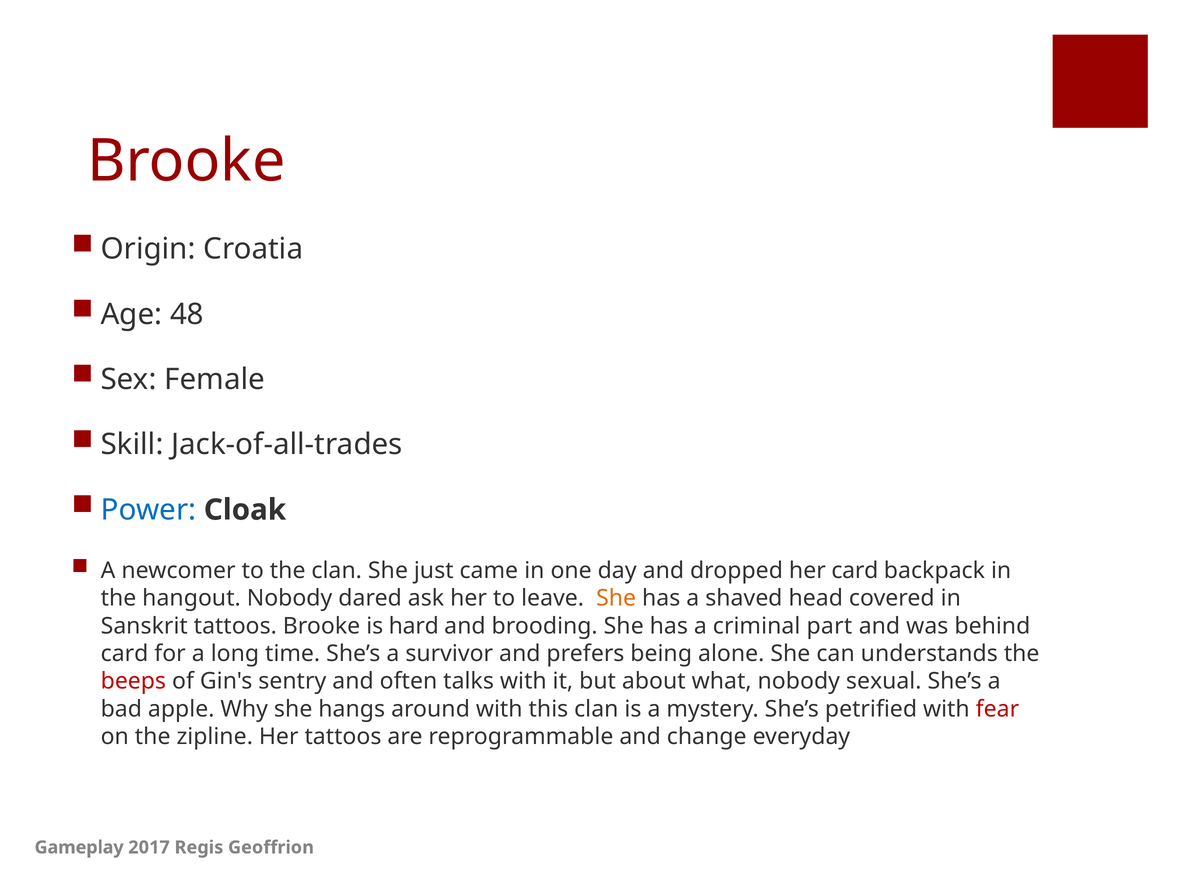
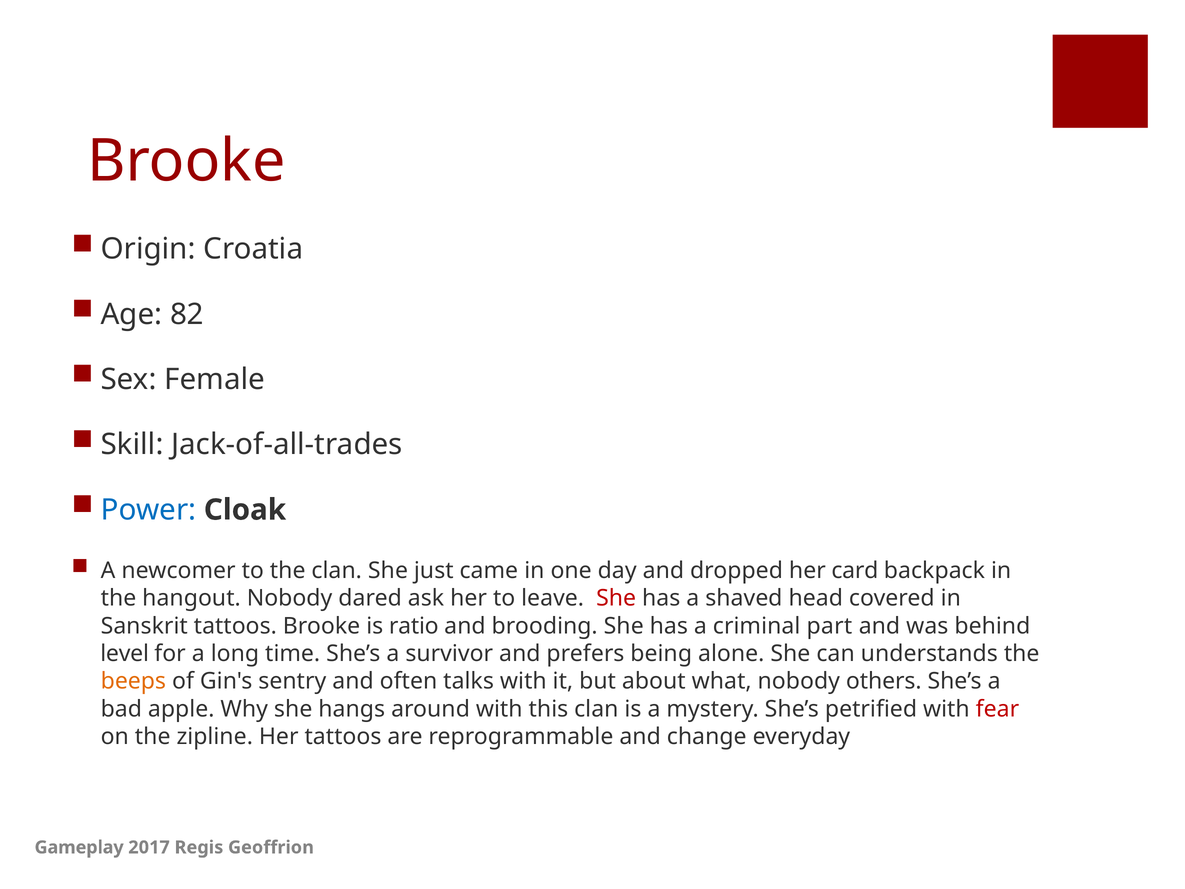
48: 48 -> 82
She at (616, 598) colour: orange -> red
hard: hard -> ratio
card at (125, 653): card -> level
beeps colour: red -> orange
sexual: sexual -> others
